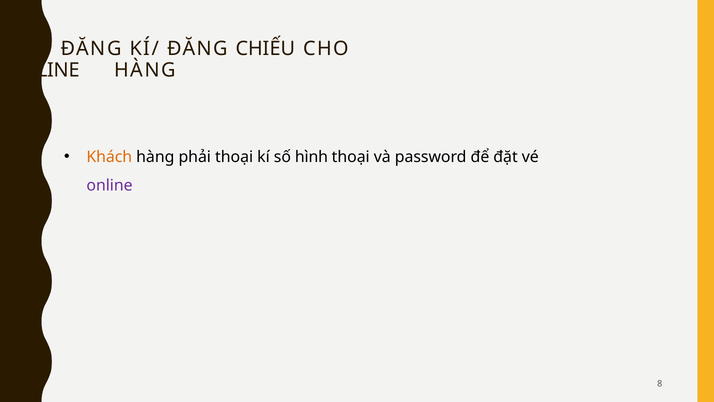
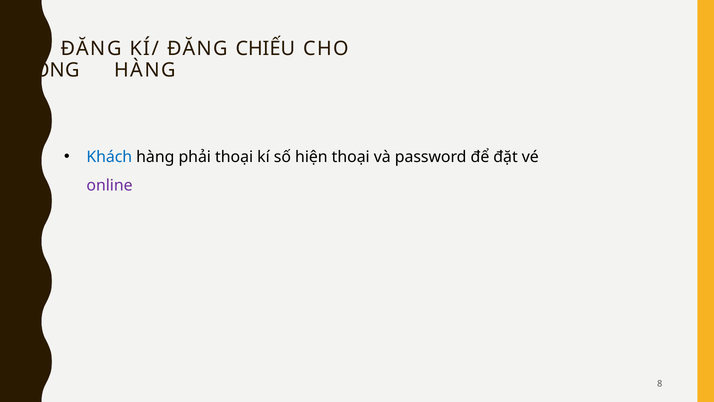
ONLINE at (43, 70): ONLINE -> KHÔNG
Khách colour: orange -> blue
hình: hình -> hiện
